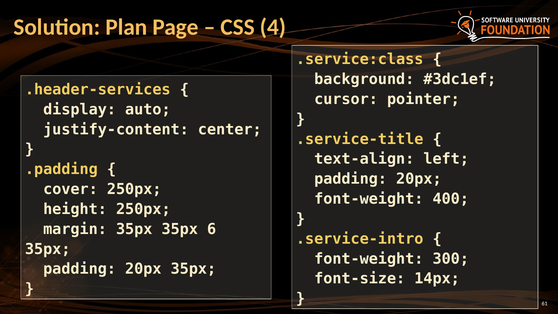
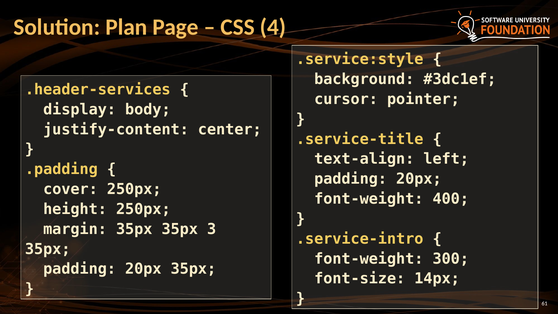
.service:class: .service:class -> .service:style
auto: auto -> body
6: 6 -> 3
